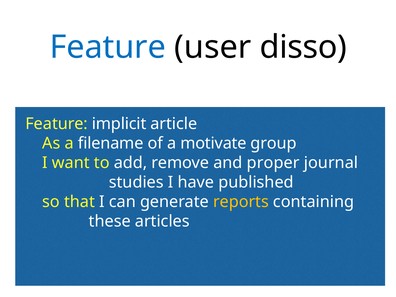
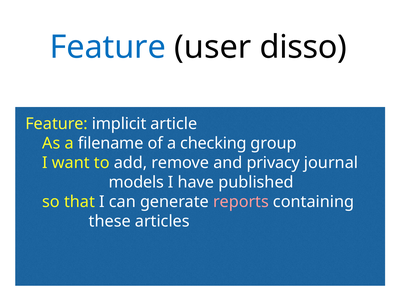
motivate: motivate -> checking
proper: proper -> privacy
studies: studies -> models
reports colour: yellow -> pink
